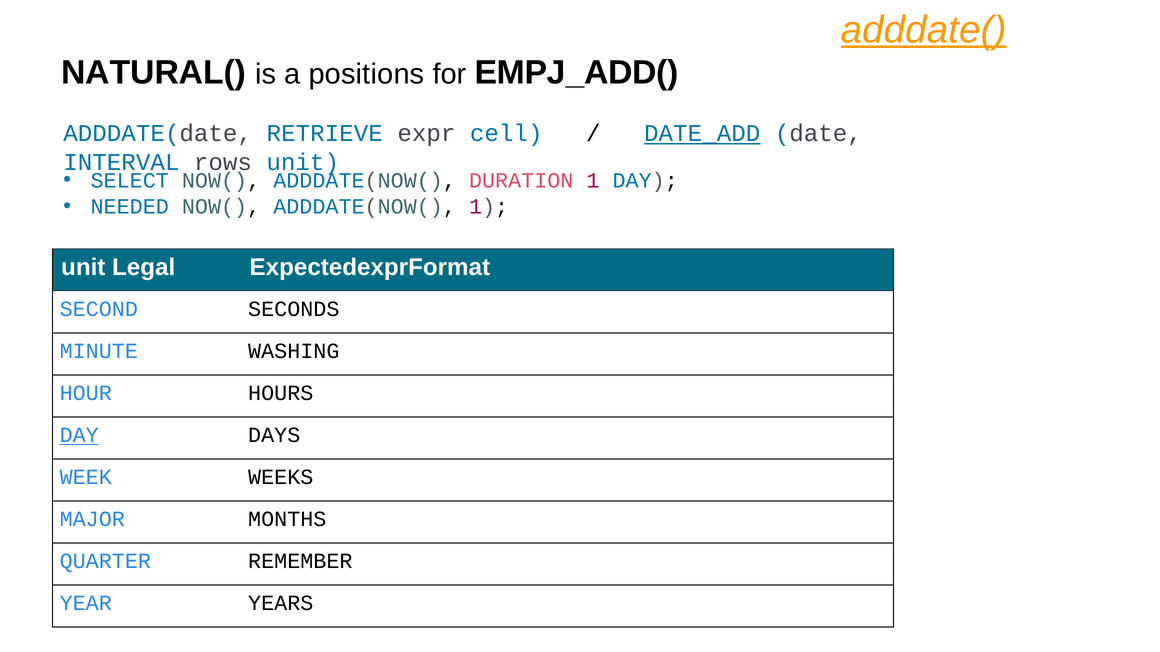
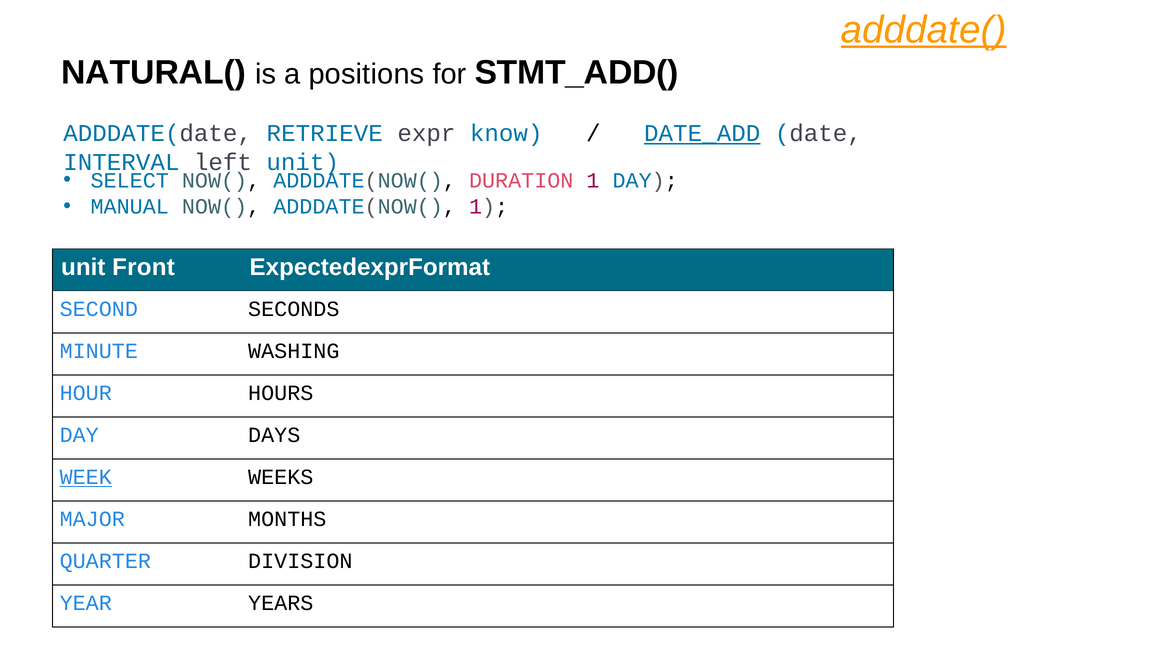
EMPJ_ADD(: EMPJ_ADD( -> STMT_ADD(
cell: cell -> know
rows: rows -> left
NEEDED: NEEDED -> MANUAL
Legal: Legal -> Front
DAY at (79, 435) underline: present -> none
WEEK underline: none -> present
REMEMBER: REMEMBER -> DIVISION
